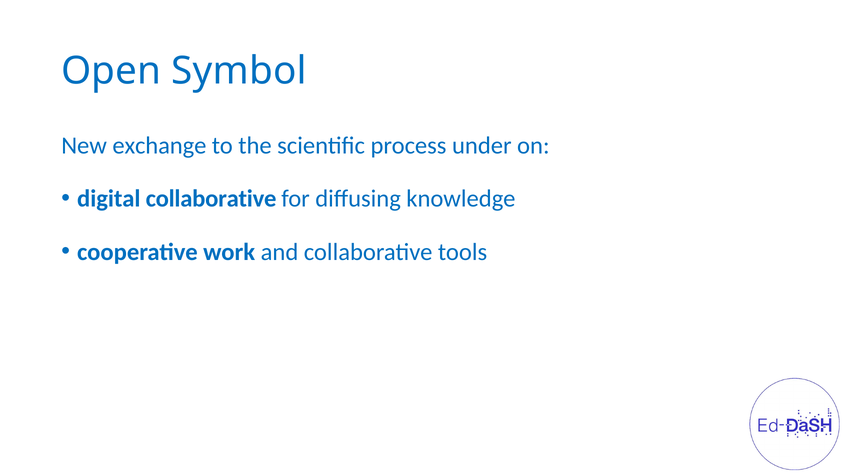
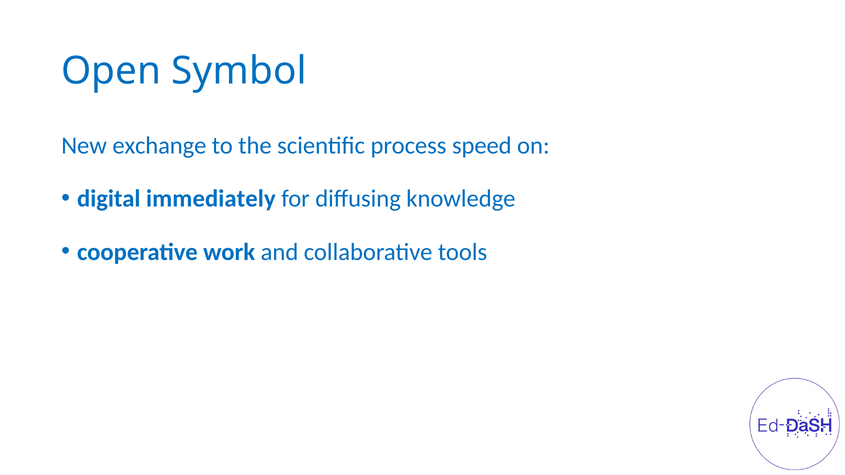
under: under -> speed
digital collaborative: collaborative -> immediately
